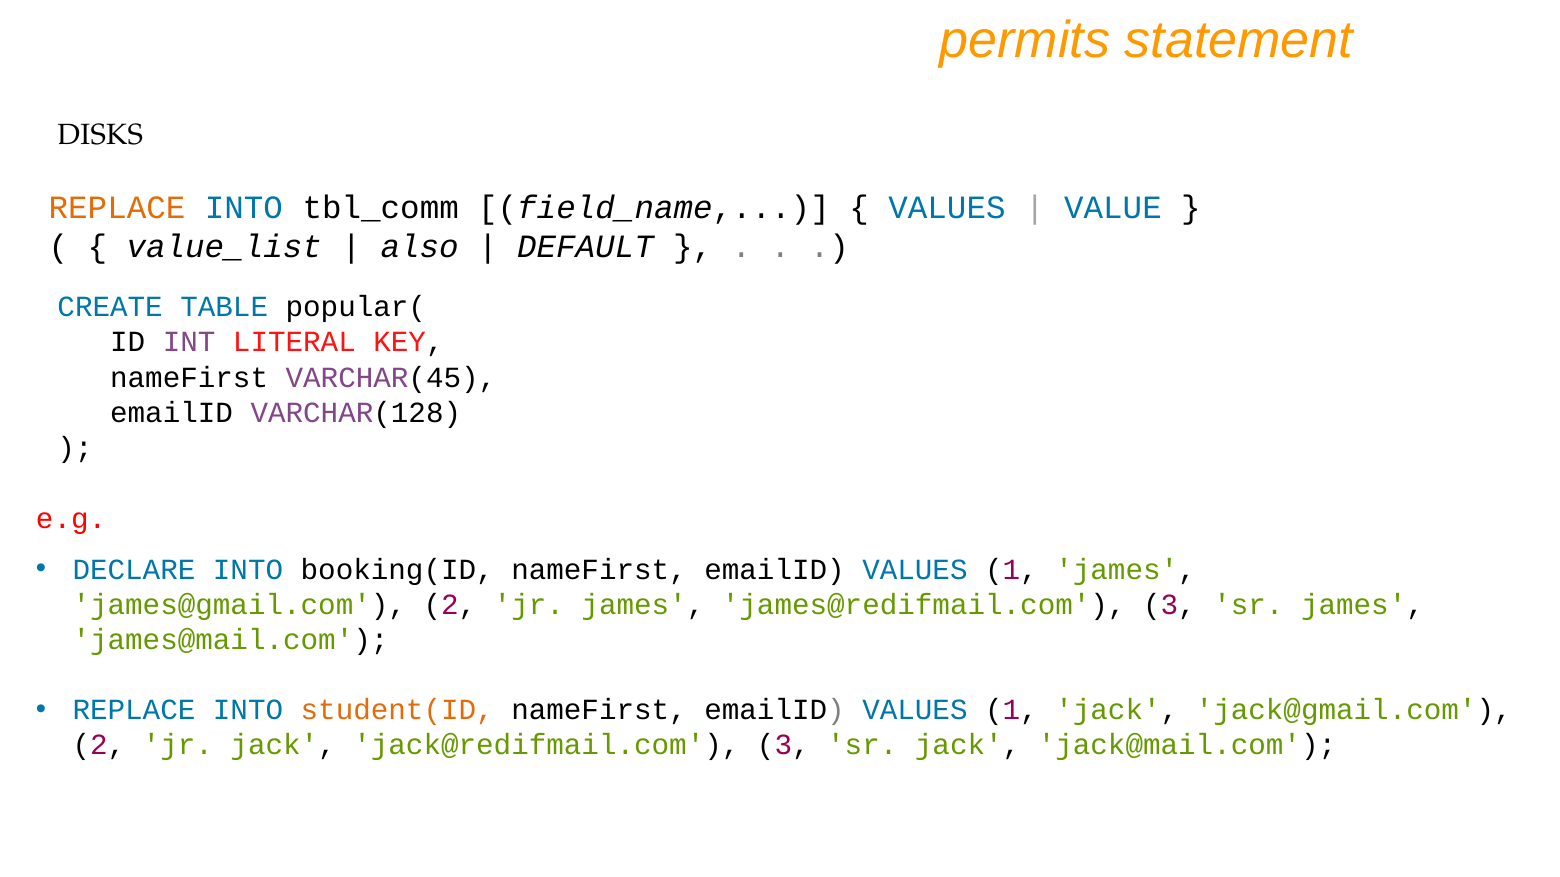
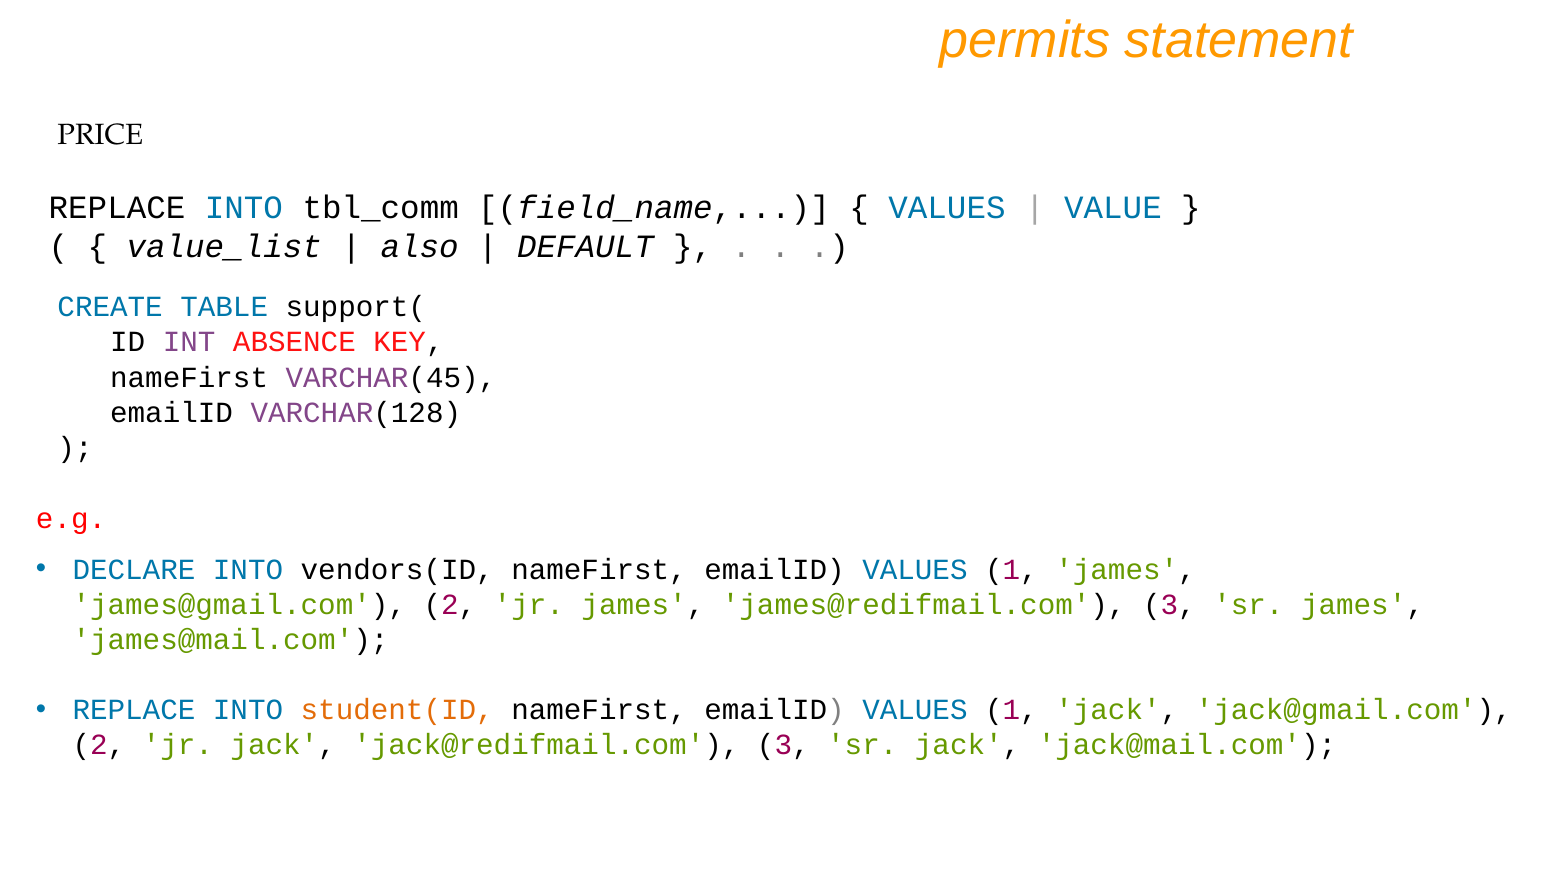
DISKS: DISKS -> PRICE
REPLACE at (117, 208) colour: orange -> black
popular(: popular( -> support(
LITERAL: LITERAL -> ABSENCE
booking(ID: booking(ID -> vendors(ID
